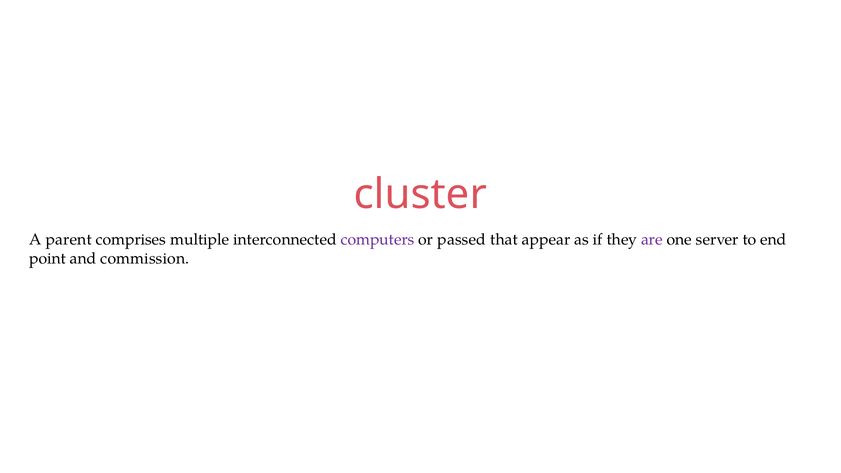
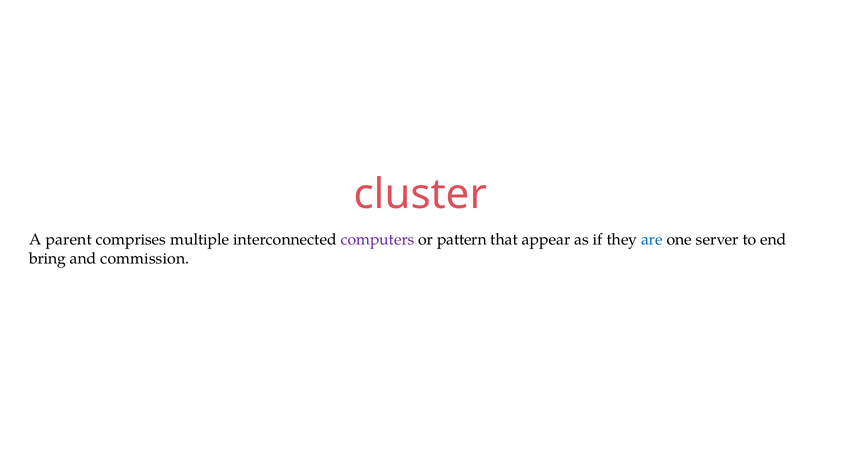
passed: passed -> pattern
are colour: purple -> blue
point: point -> bring
